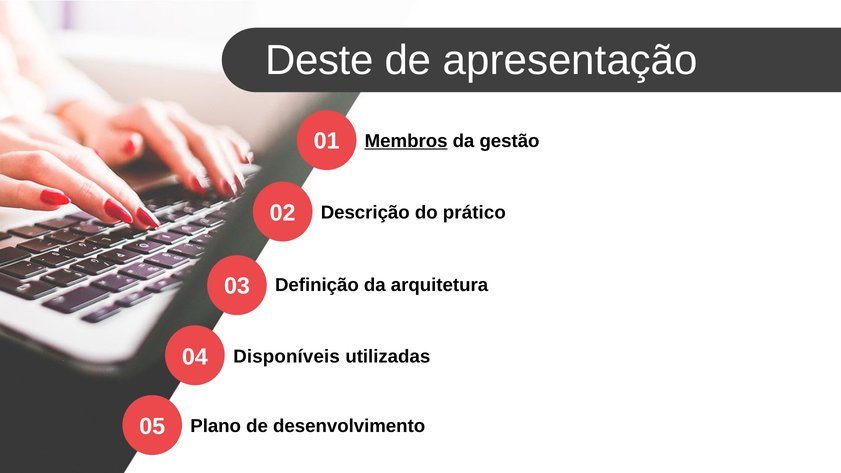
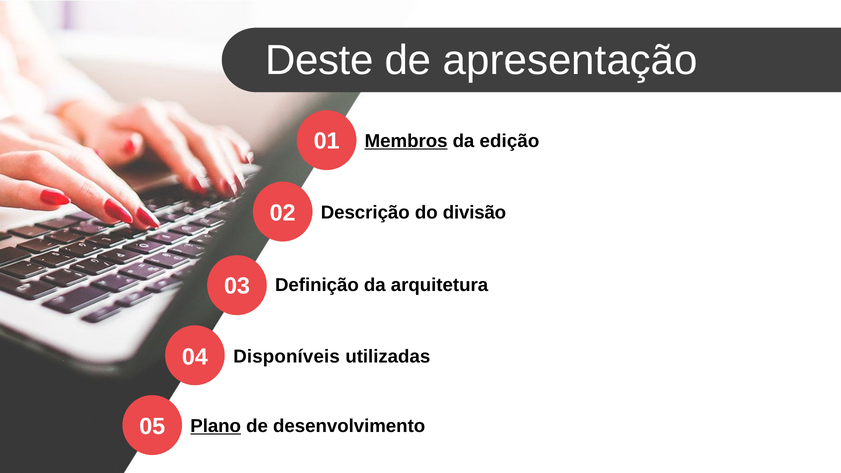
gestão: gestão -> edição
prático: prático -> divisão
Plano underline: none -> present
